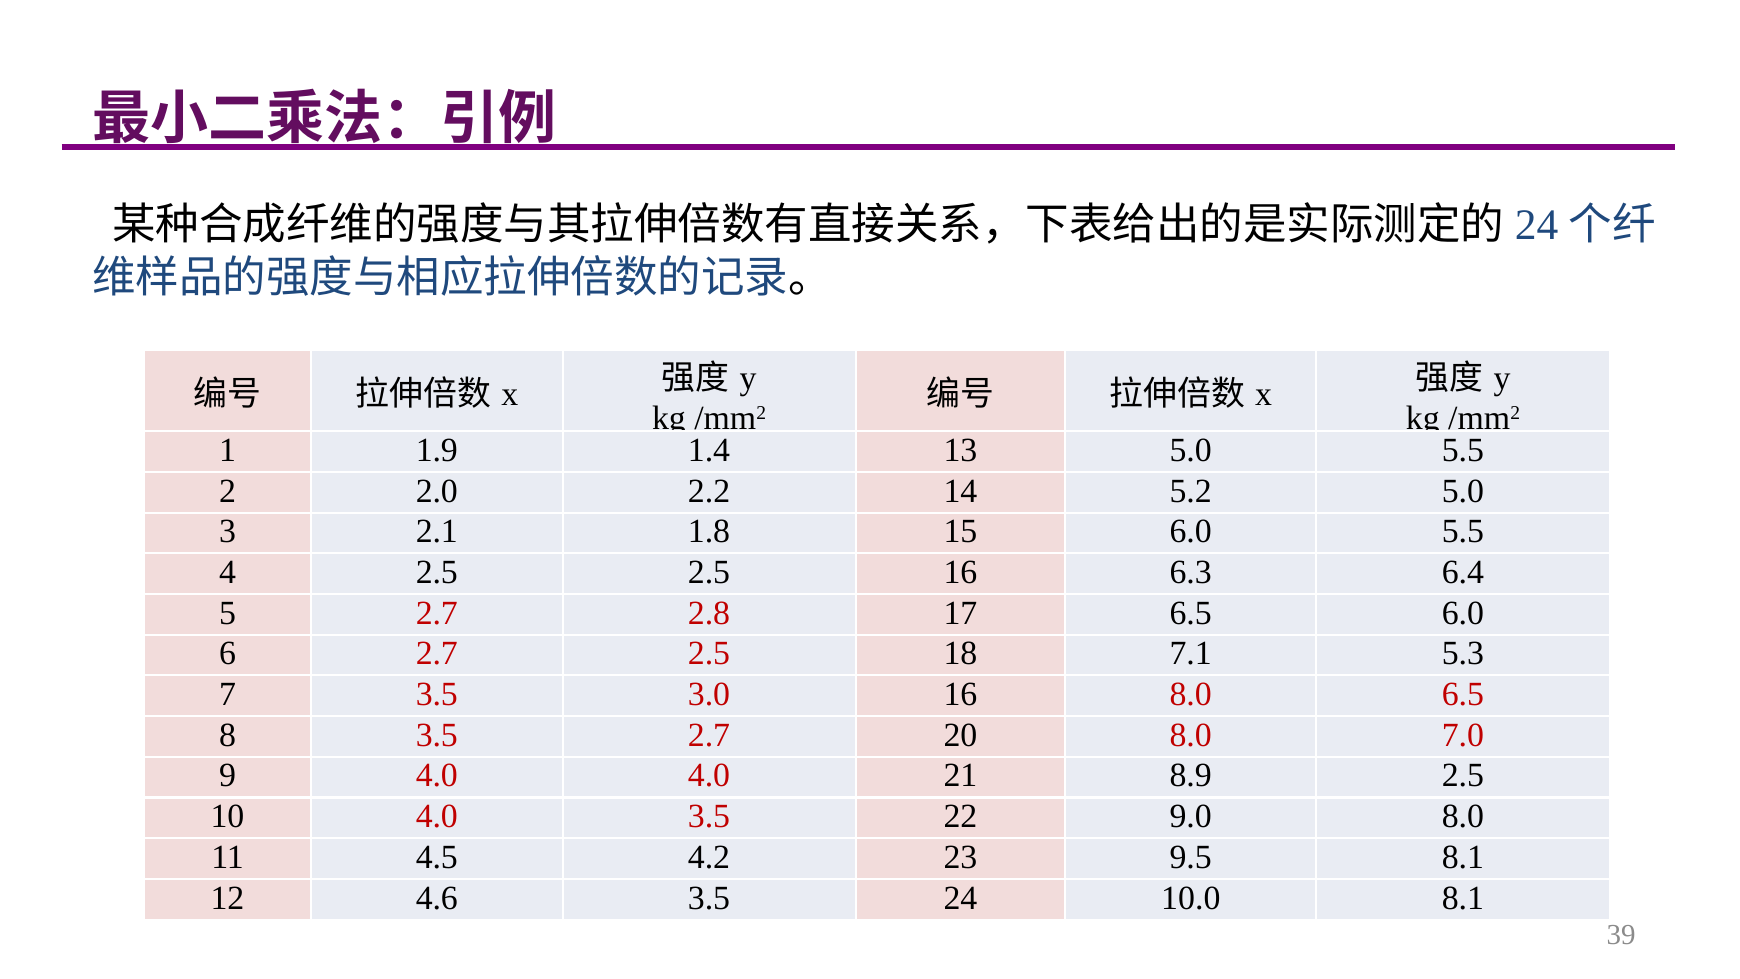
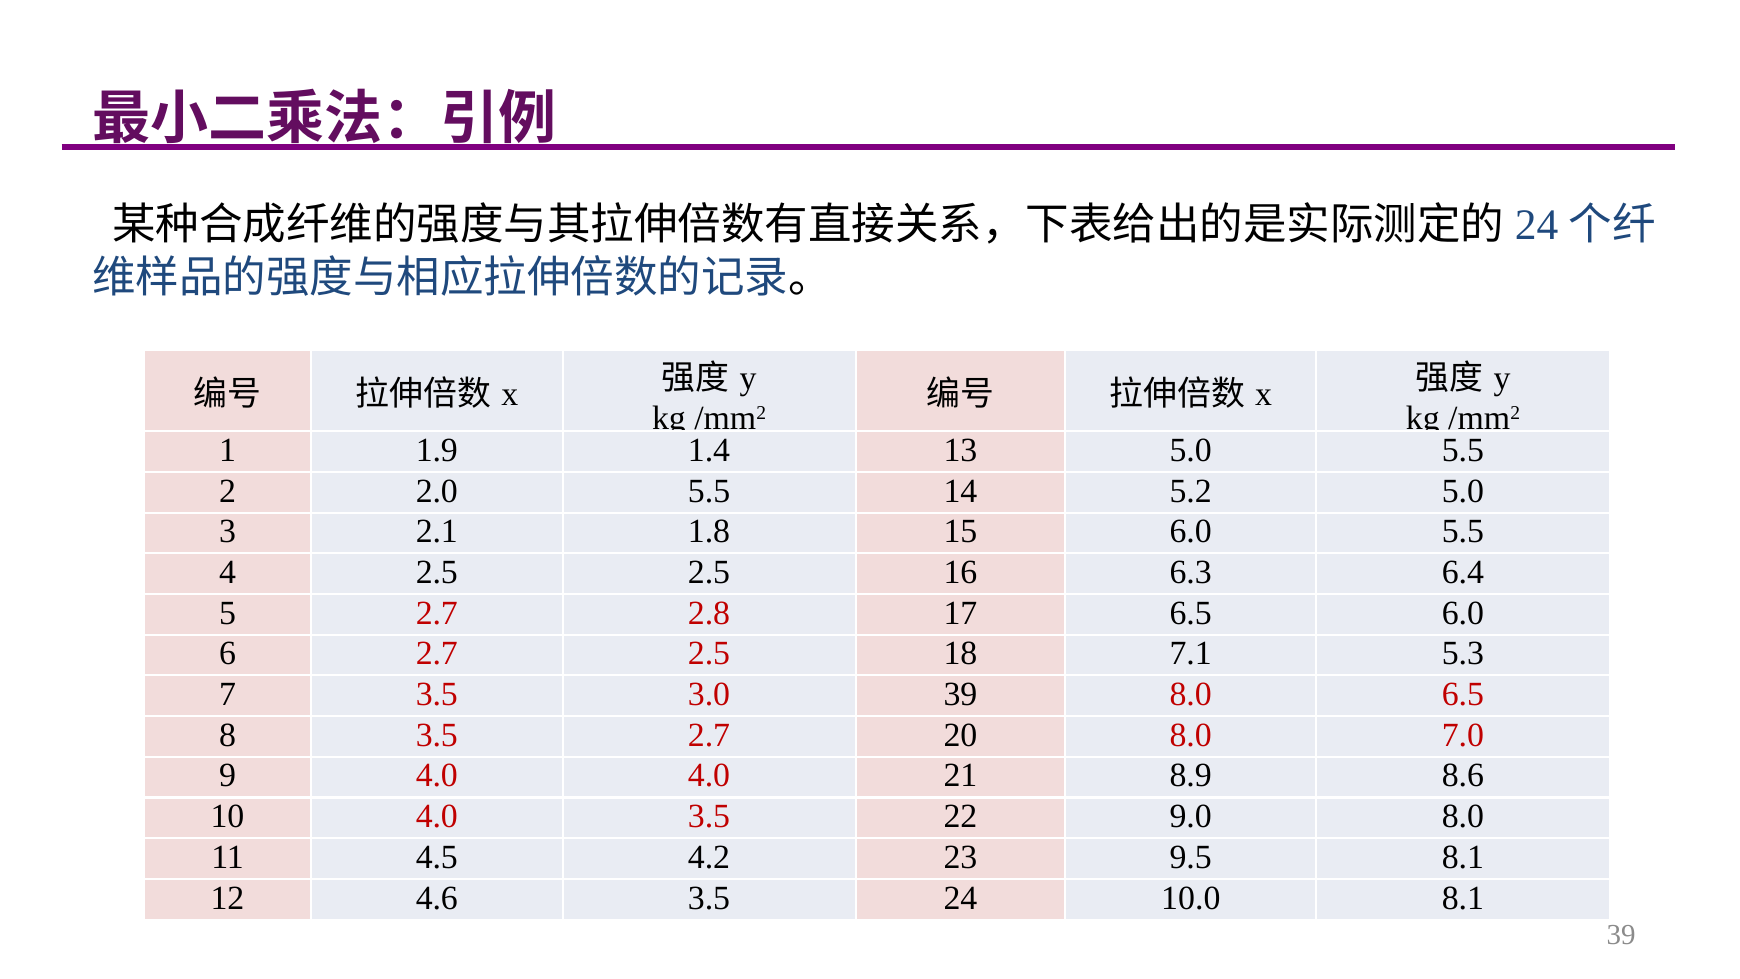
2.0 2.2: 2.2 -> 5.5
3.0 16: 16 -> 39
8.9 2.5: 2.5 -> 8.6
